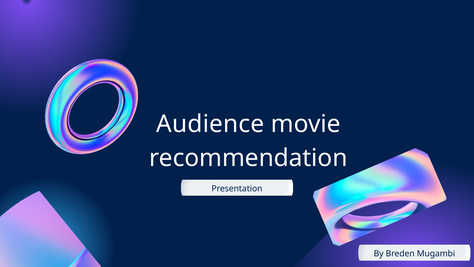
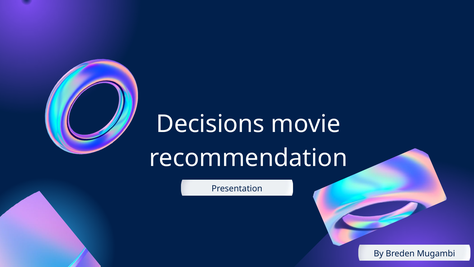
Audience: Audience -> Decisions
